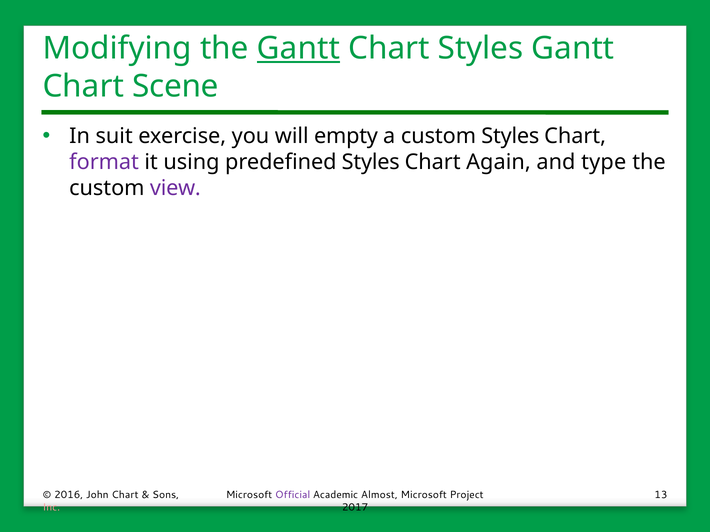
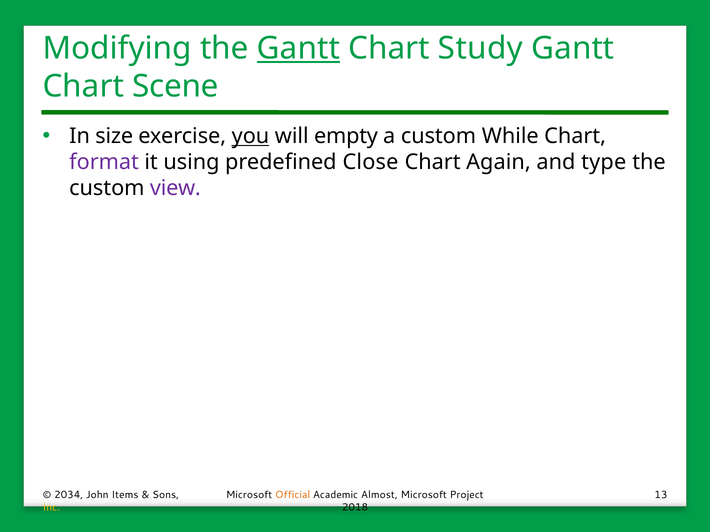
Chart Styles: Styles -> Study
suit: suit -> size
you underline: none -> present
custom Styles: Styles -> While
predefined Styles: Styles -> Close
2016: 2016 -> 2034
John Chart: Chart -> Items
Official colour: purple -> orange
Inc colour: pink -> yellow
2017: 2017 -> 2018
